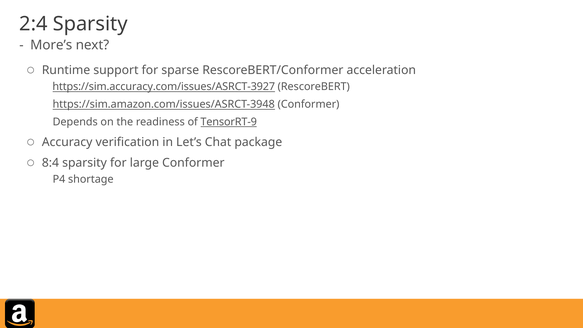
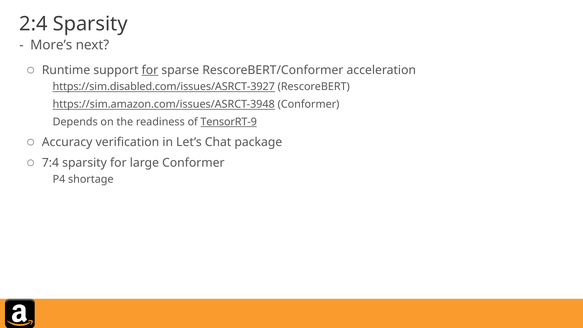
for at (150, 70) underline: none -> present
https://sim.accuracy.com/issues/ASRCT-3927: https://sim.accuracy.com/issues/ASRCT-3927 -> https://sim.disabled.com/issues/ASRCT-3927
8:4: 8:4 -> 7:4
